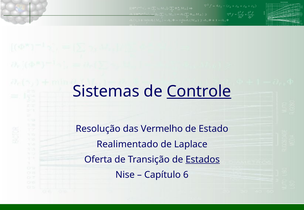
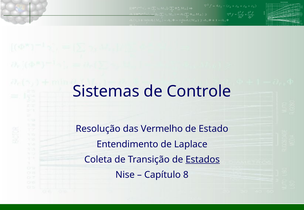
Controle underline: present -> none
Realimentado: Realimentado -> Entendimento
Oferta: Oferta -> Coleta
6: 6 -> 8
